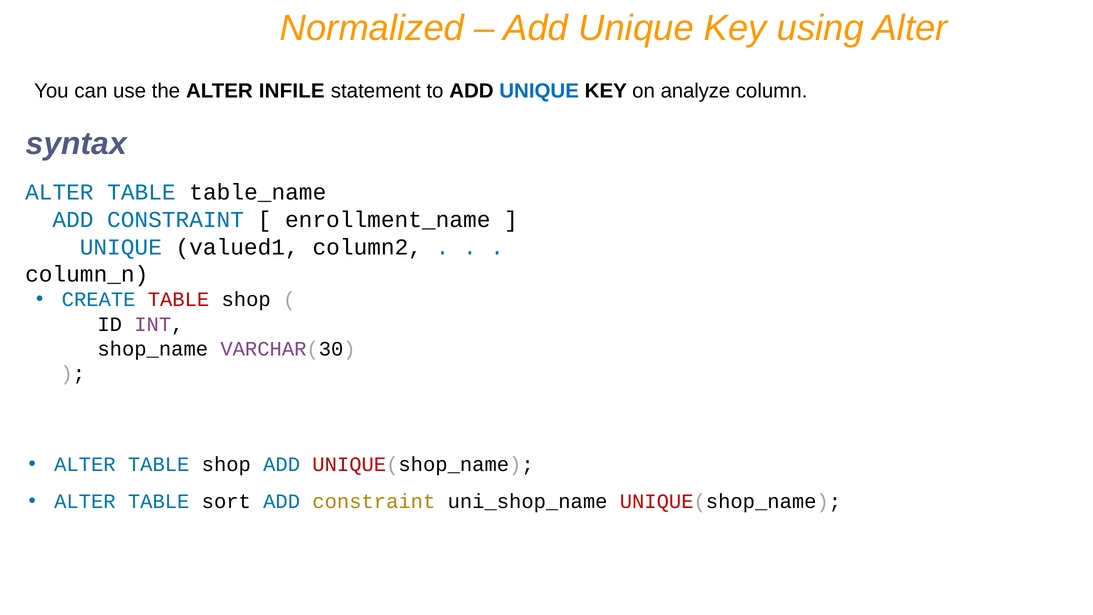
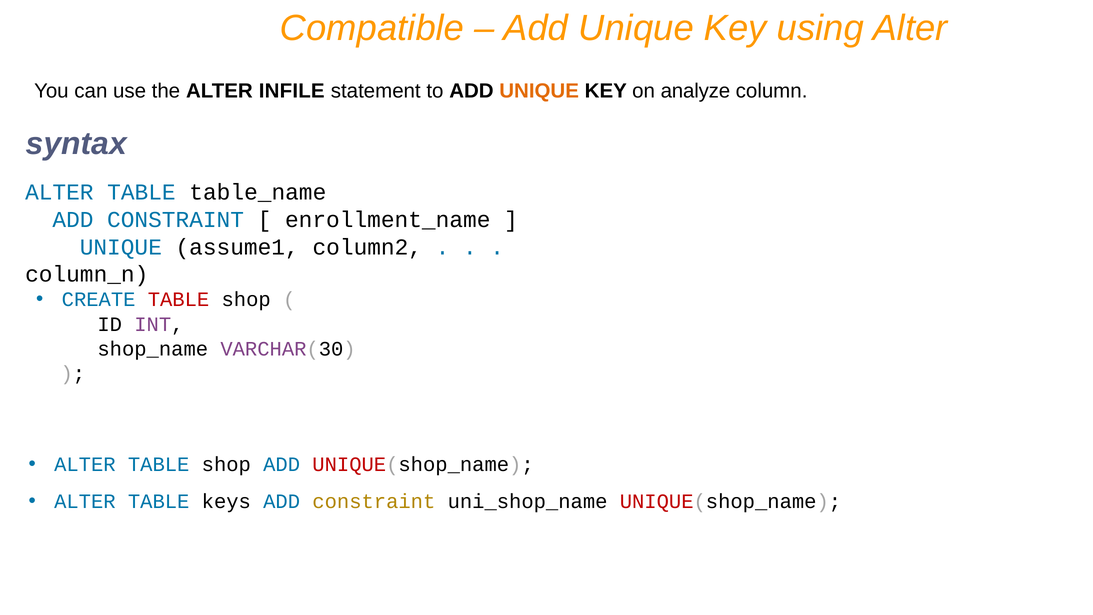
Normalized: Normalized -> Compatible
UNIQUE at (539, 91) colour: blue -> orange
valued1: valued1 -> assume1
sort: sort -> keys
